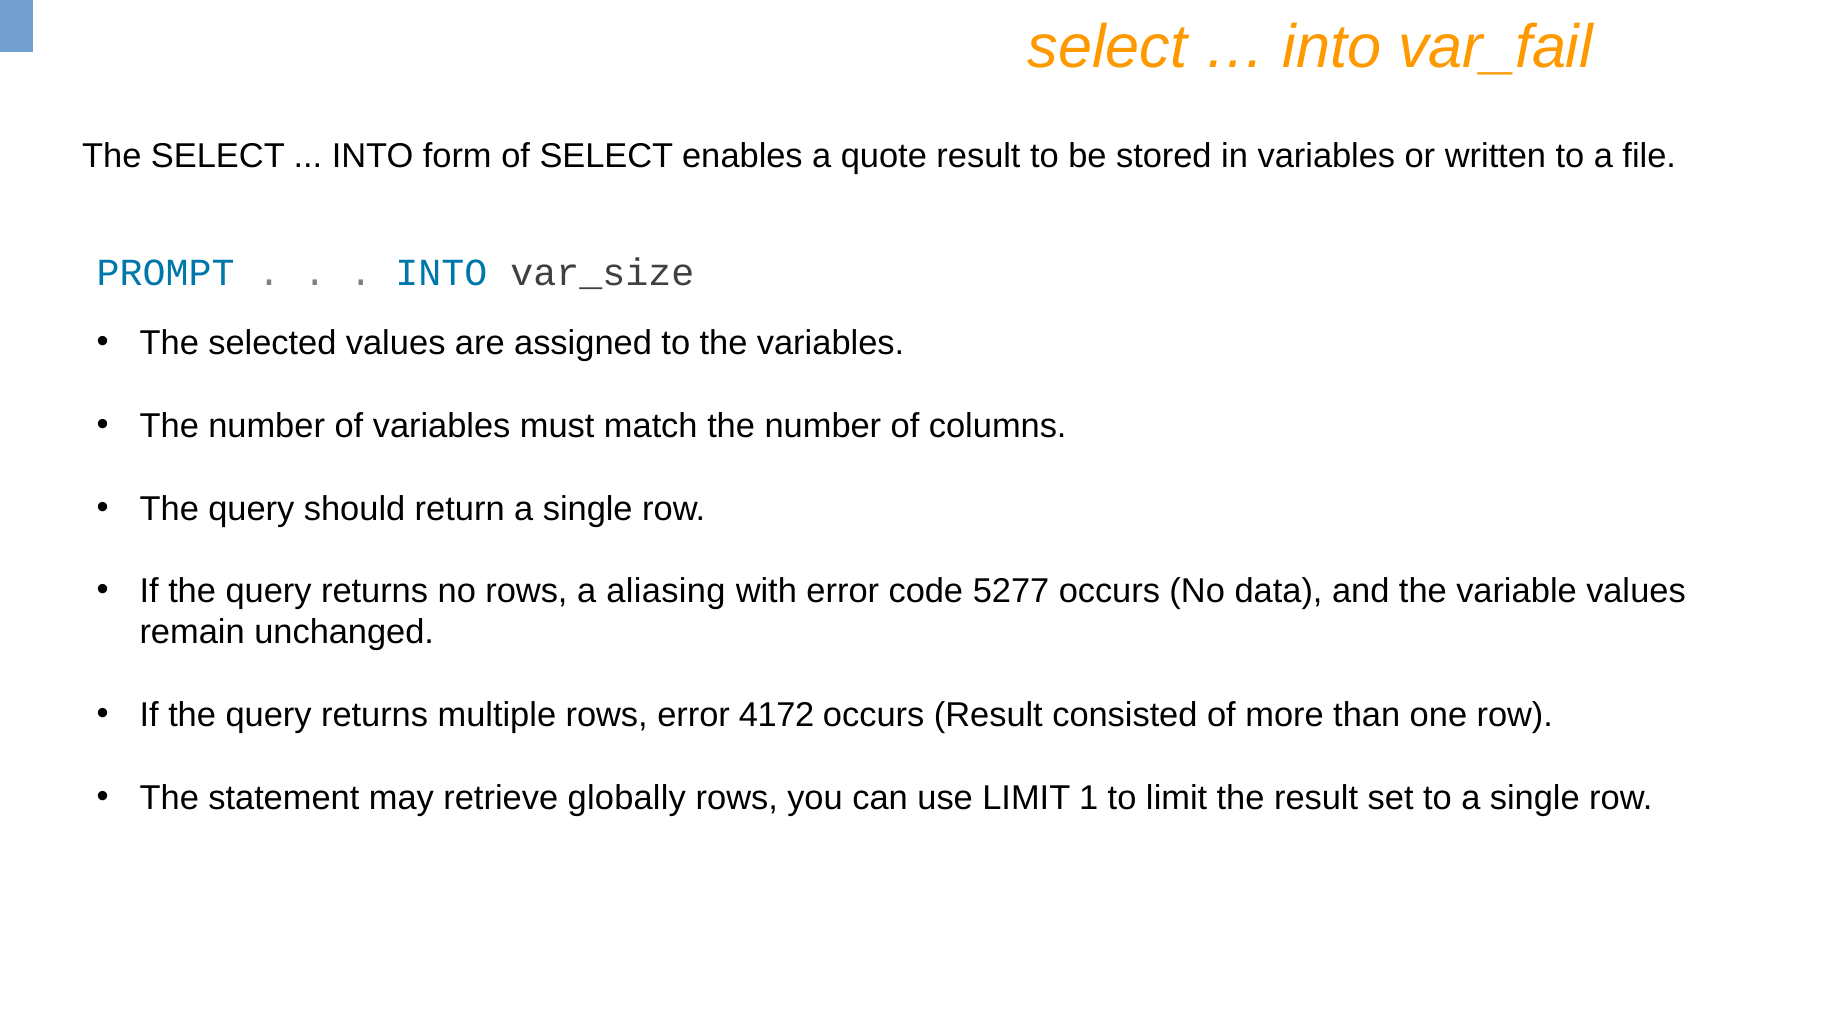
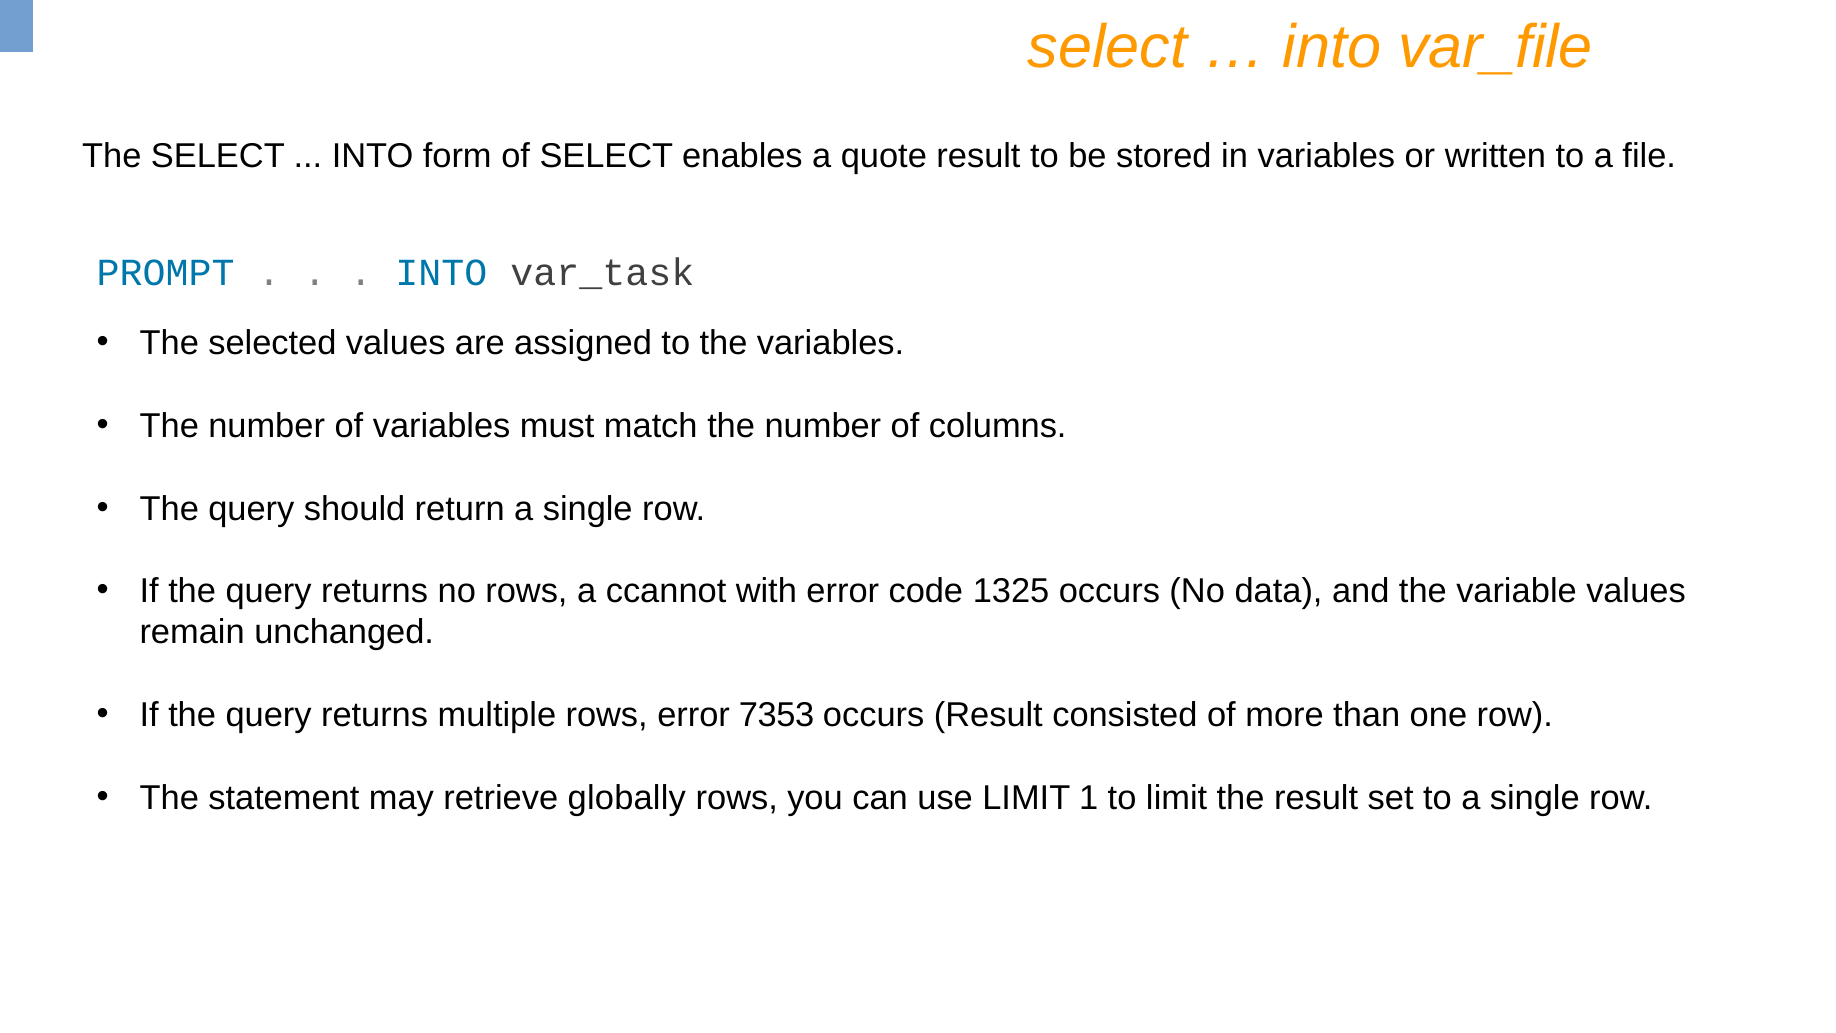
var_fail: var_fail -> var_file
var_size: var_size -> var_task
aliasing: aliasing -> ccannot
5277: 5277 -> 1325
4172: 4172 -> 7353
